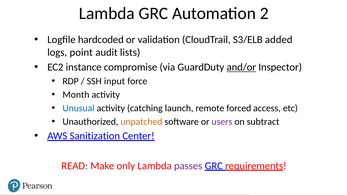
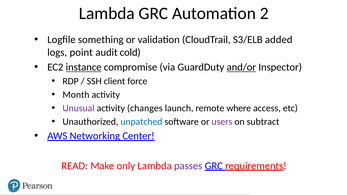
hardcoded: hardcoded -> something
lists: lists -> cold
instance underline: none -> present
input: input -> client
Unusual colour: blue -> purple
catching: catching -> changes
forced: forced -> where
unpatched colour: orange -> blue
Sanitization: Sanitization -> Networking
